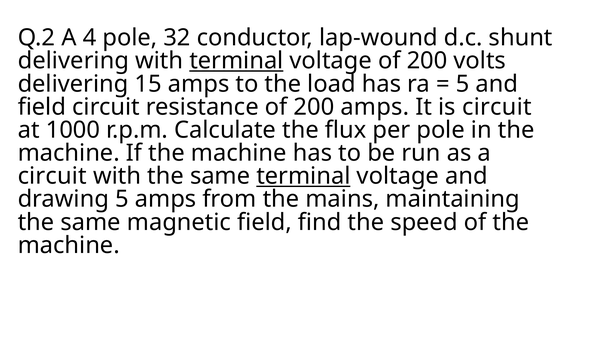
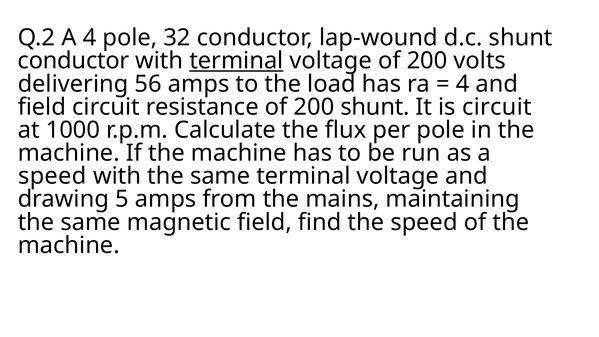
delivering at (73, 61): delivering -> conductor
15: 15 -> 56
5 at (463, 84): 5 -> 4
200 amps: amps -> shunt
circuit at (52, 176): circuit -> speed
terminal at (303, 176) underline: present -> none
